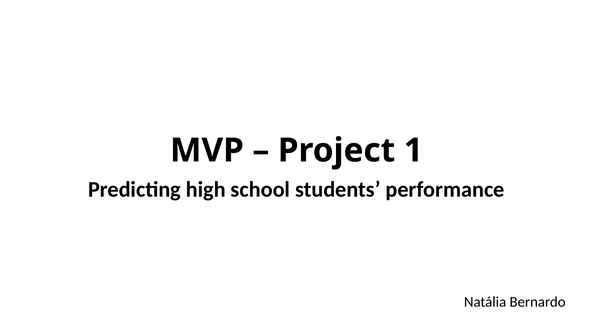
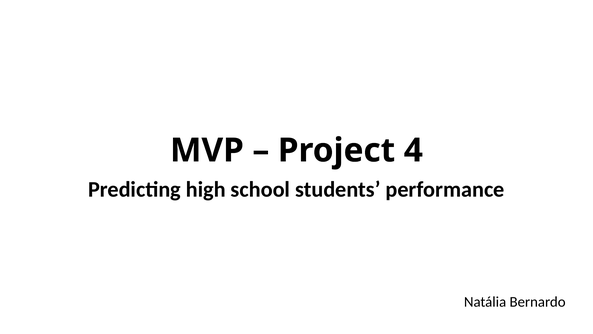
1: 1 -> 4
